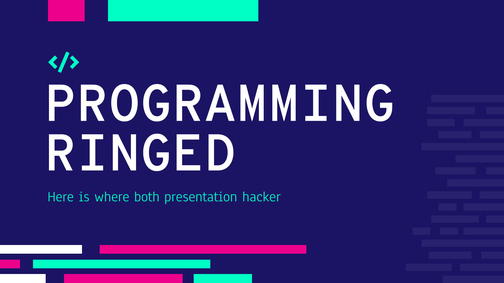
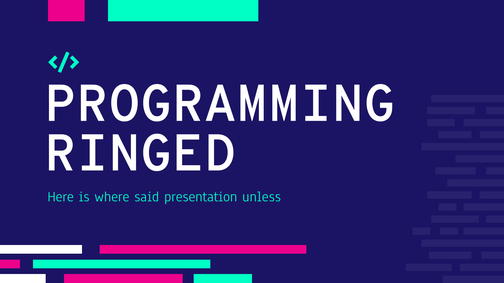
both: both -> said
hacker: hacker -> unless
